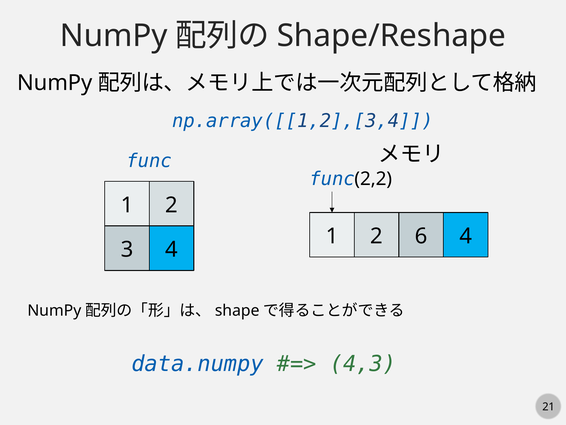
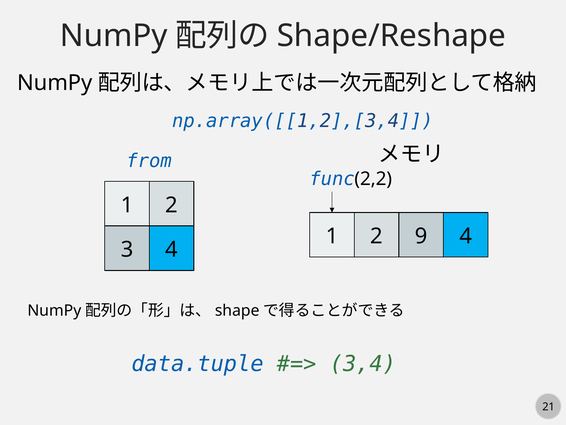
func at (149, 161): func -> from
6: 6 -> 9
data.numpy: data.numpy -> data.tuple
4,3: 4,3 -> 3,4
